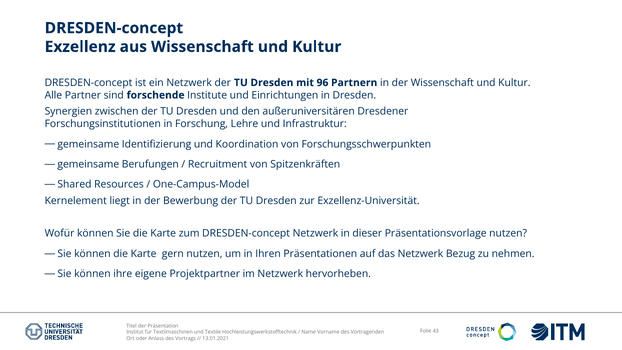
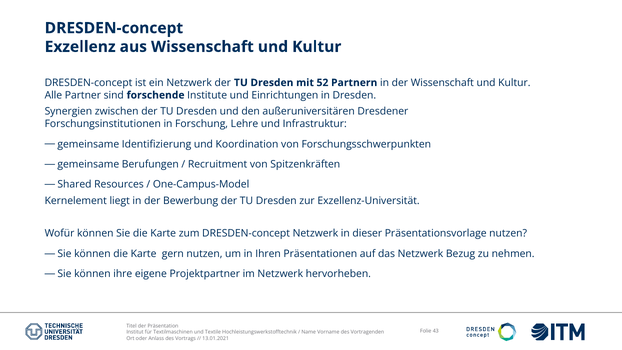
96: 96 -> 52
